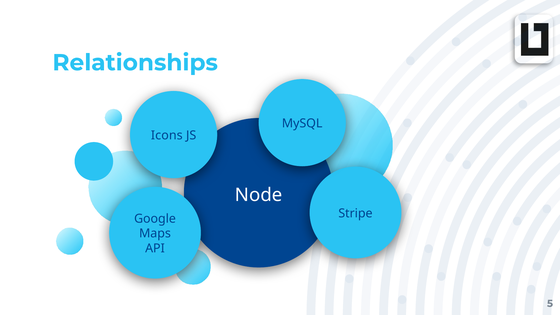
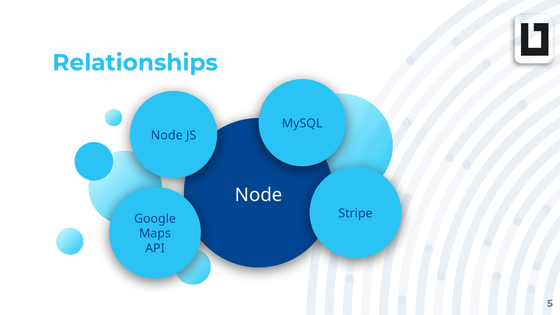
Icons at (167, 135): Icons -> Node
